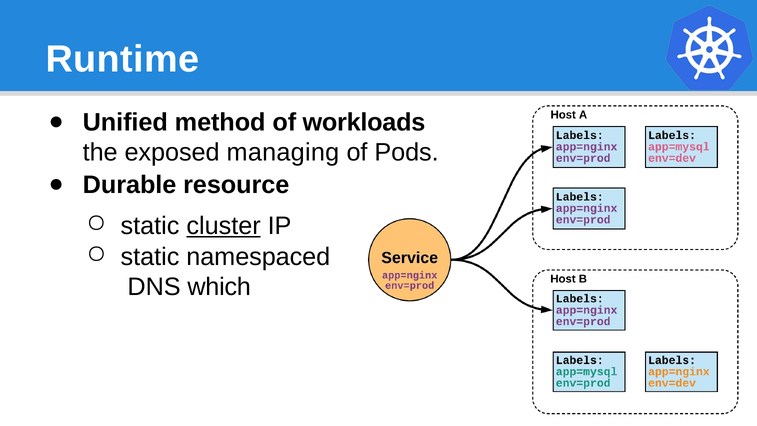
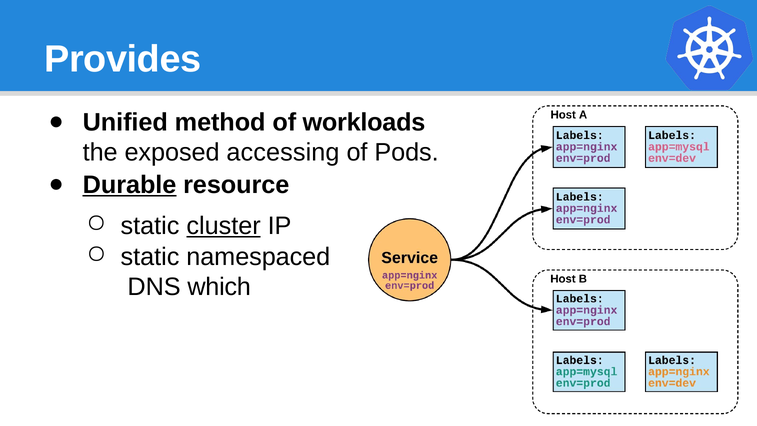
Runtime: Runtime -> Provides
managing: managing -> accessing
Durable underline: none -> present
